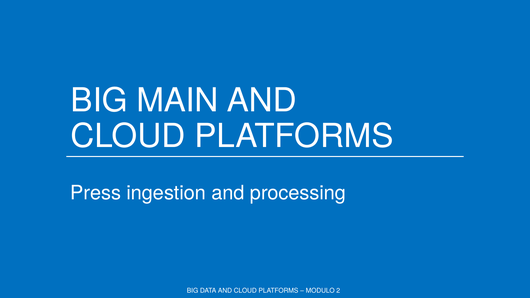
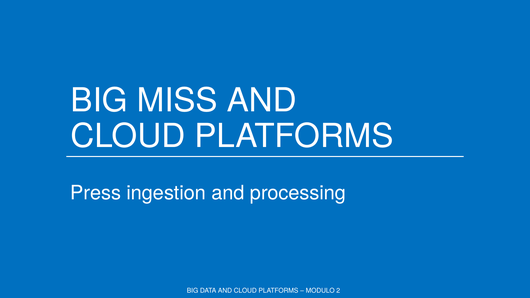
MAIN: MAIN -> MISS
